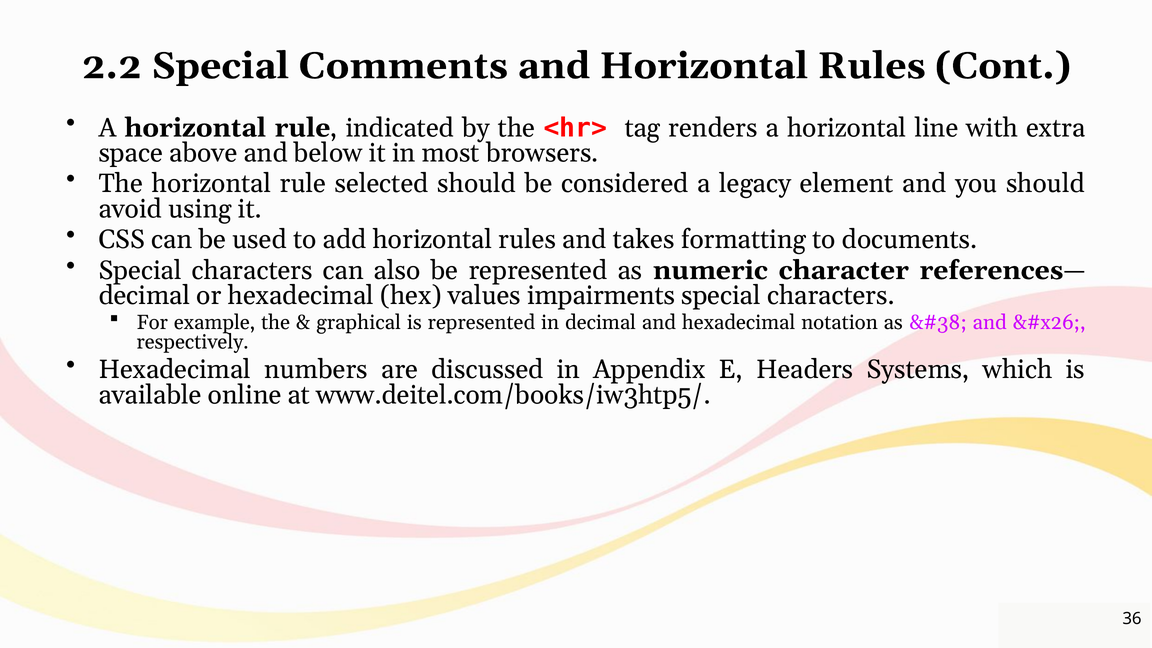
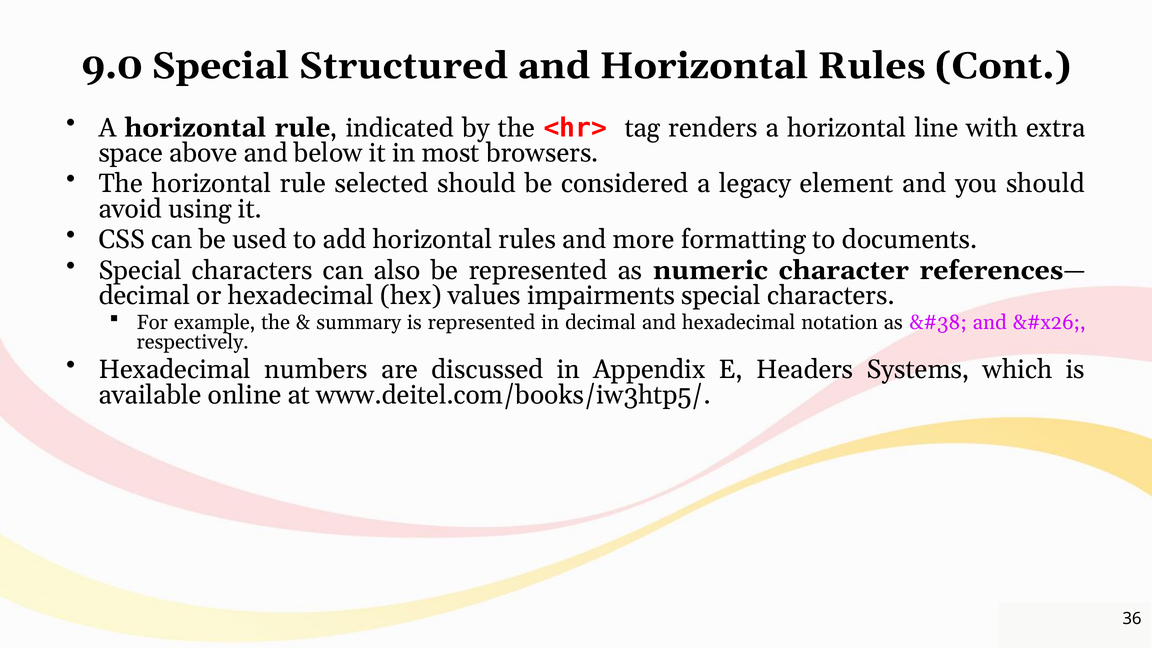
2.2: 2.2 -> 9.0
Comments: Comments -> Structured
takes: takes -> more
graphical: graphical -> summary
